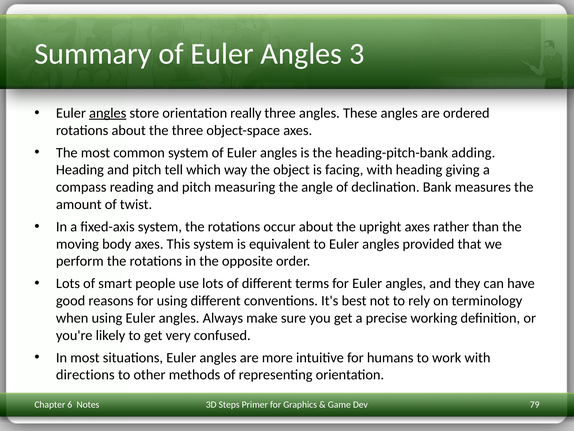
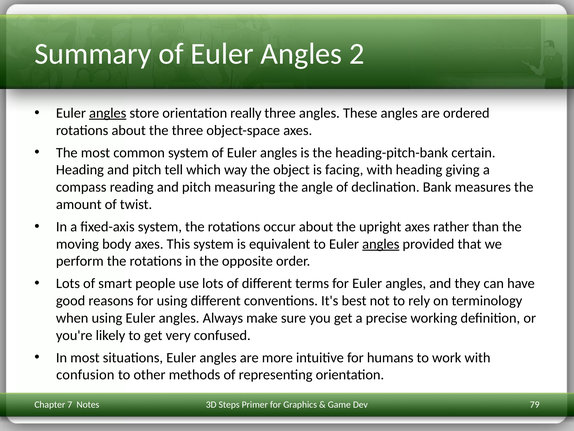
3: 3 -> 2
adding: adding -> certain
angles at (381, 244) underline: none -> present
directions: directions -> confusion
6: 6 -> 7
